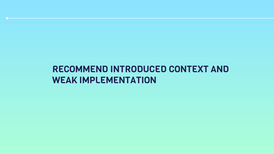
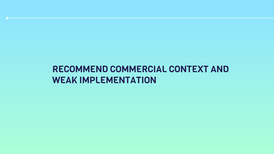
INTRODUCED: INTRODUCED -> COMMERCIAL
